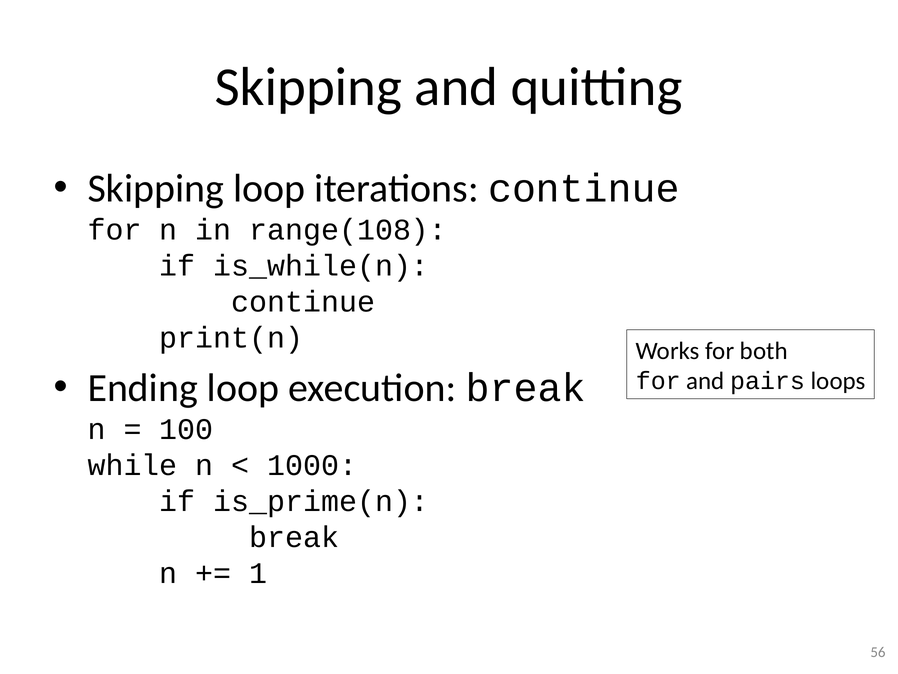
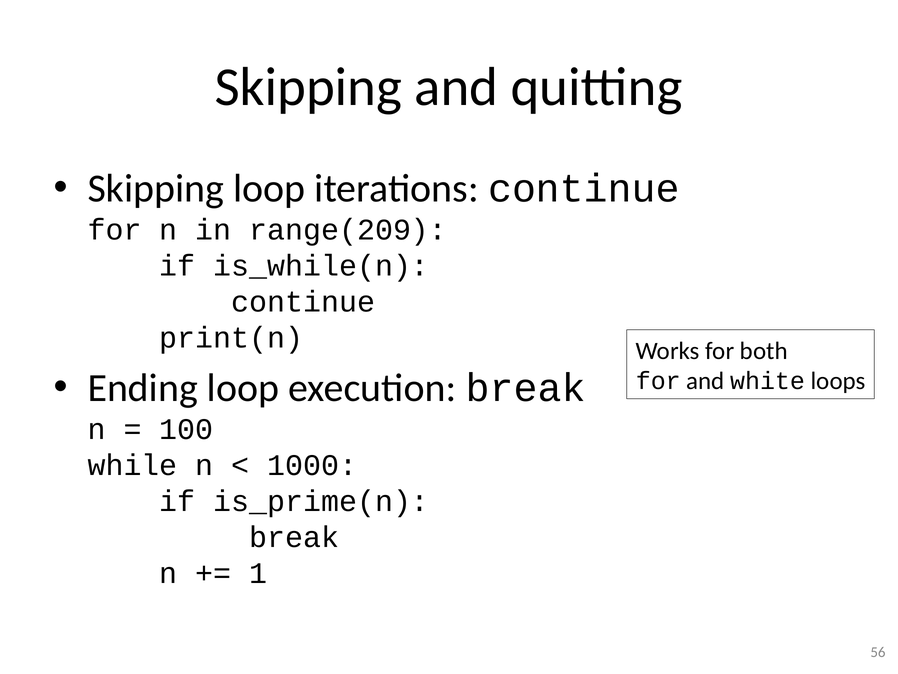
range(108: range(108 -> range(209
pairs: pairs -> white
